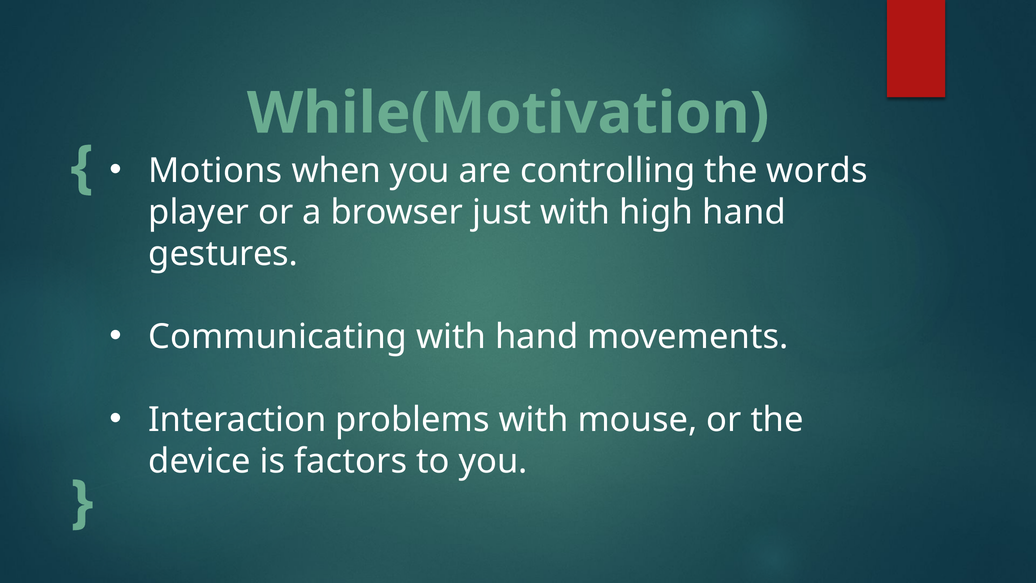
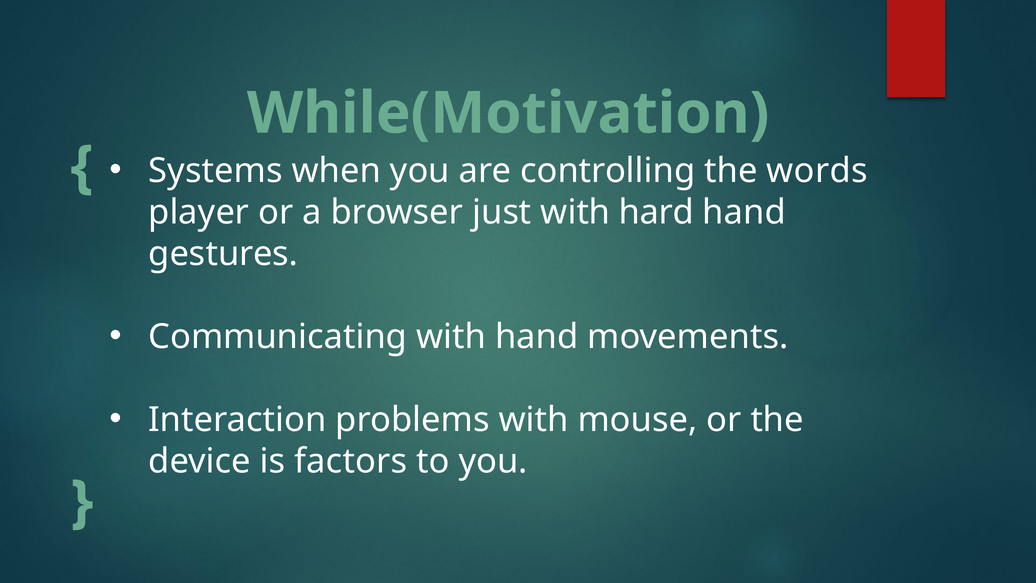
Motions: Motions -> Systems
high: high -> hard
